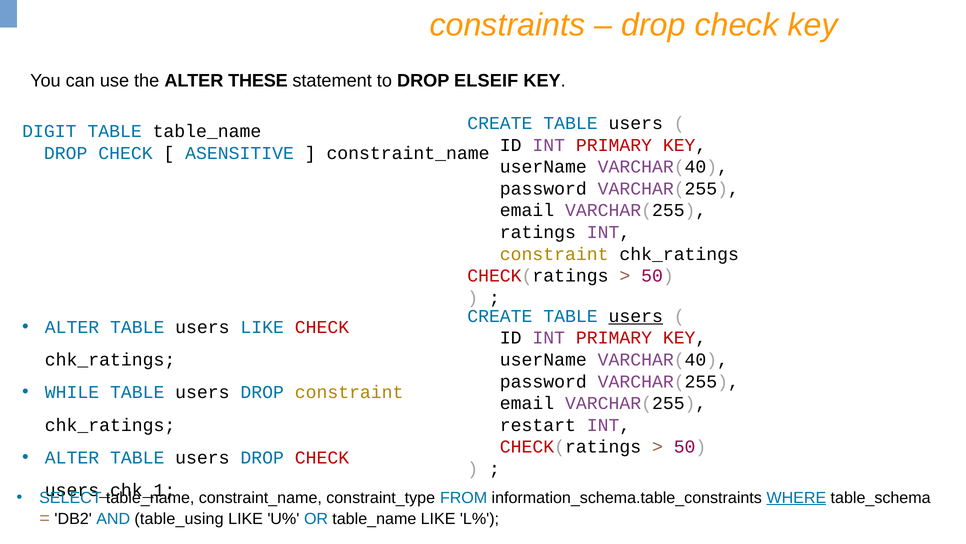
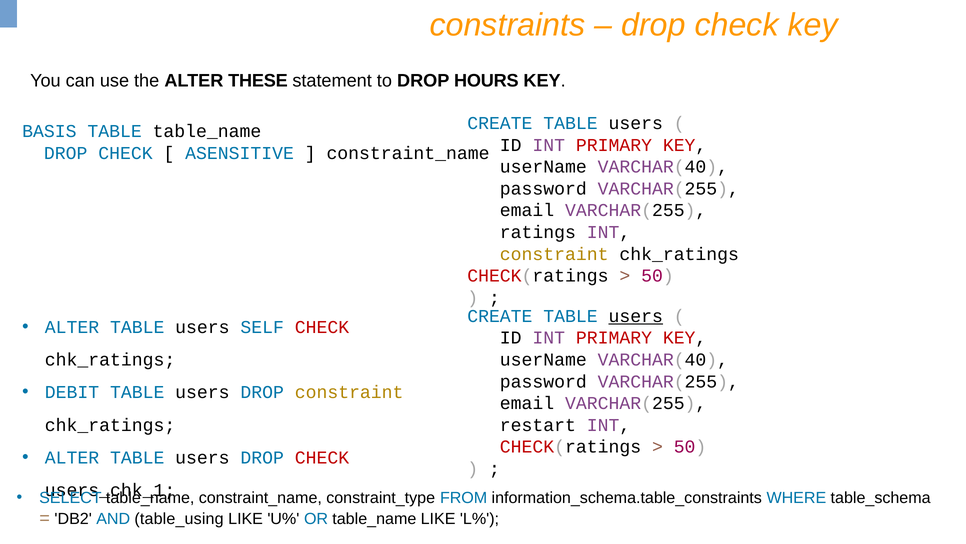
ELSEIF: ELSEIF -> HOURS
DIGIT: DIGIT -> BASIS
users LIKE: LIKE -> SELF
WHILE: WHILE -> DEBIT
WHERE underline: present -> none
